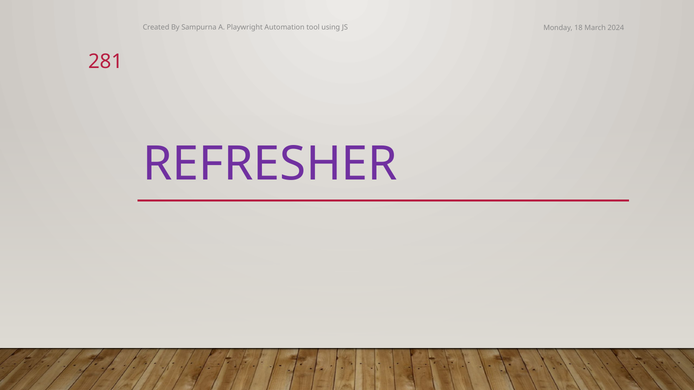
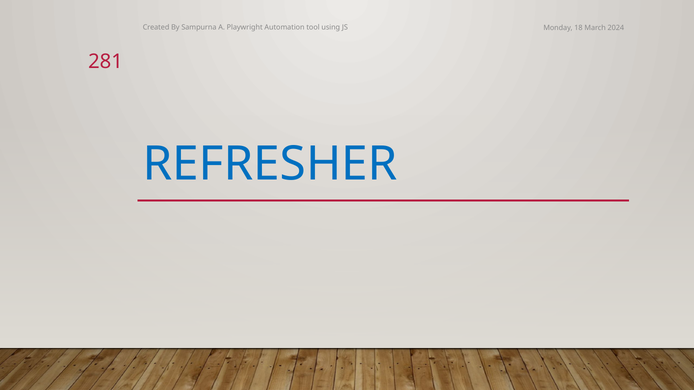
REFRESHER colour: purple -> blue
